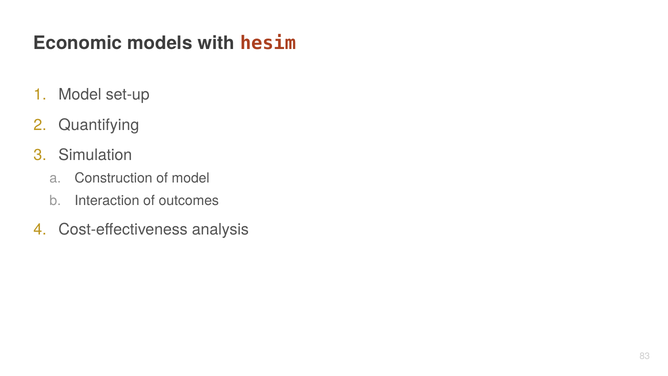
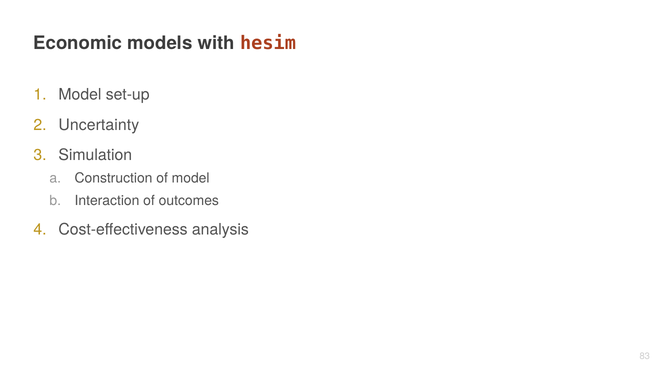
Quantifying: Quantifying -> Uncertainty
